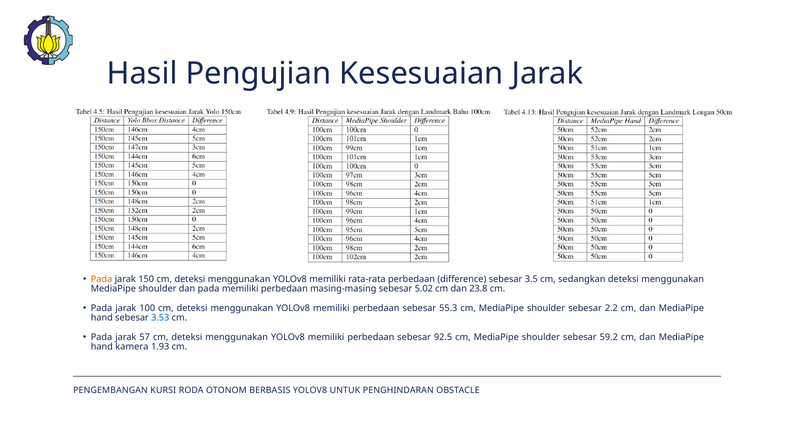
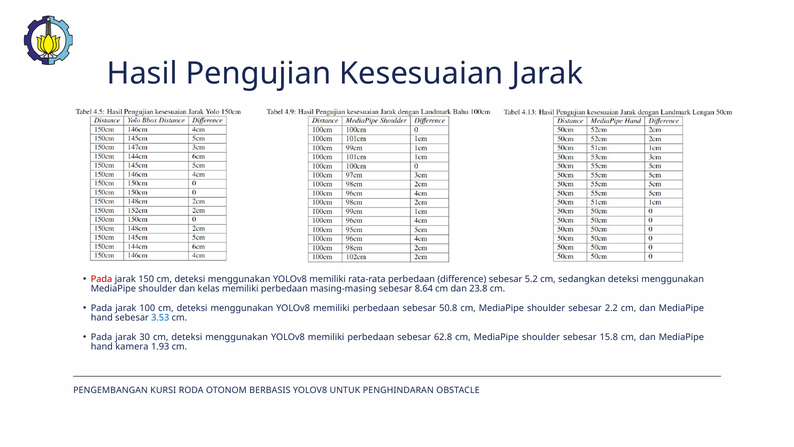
Pada at (102, 279) colour: orange -> red
3.5: 3.5 -> 5.2
dan pada: pada -> kelas
5.02: 5.02 -> 8.64
55.3: 55.3 -> 50.8
57: 57 -> 30
92.5: 92.5 -> 62.8
59.2: 59.2 -> 15.8
